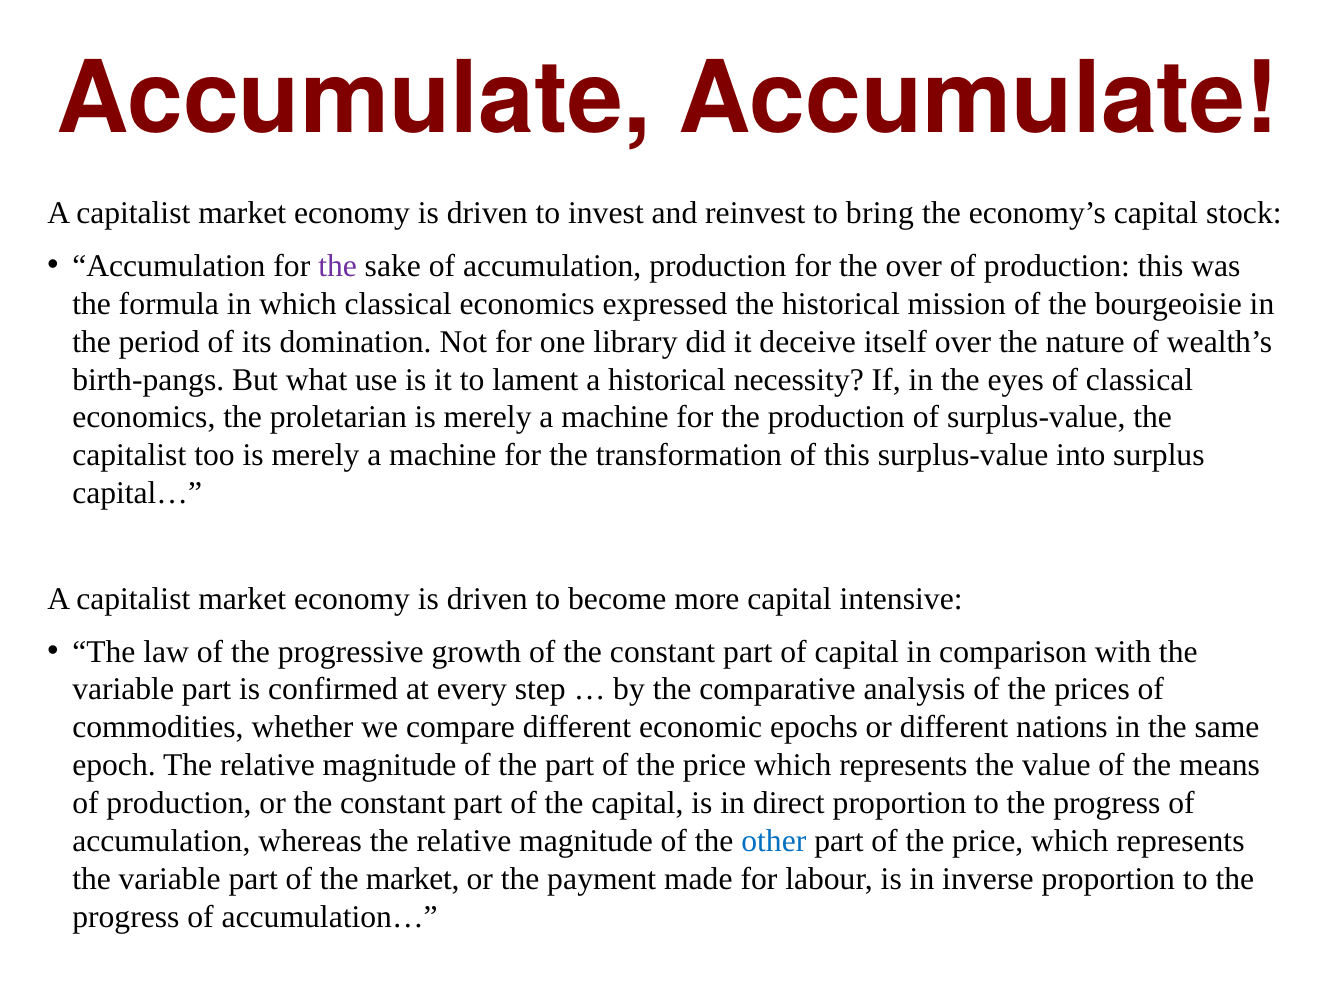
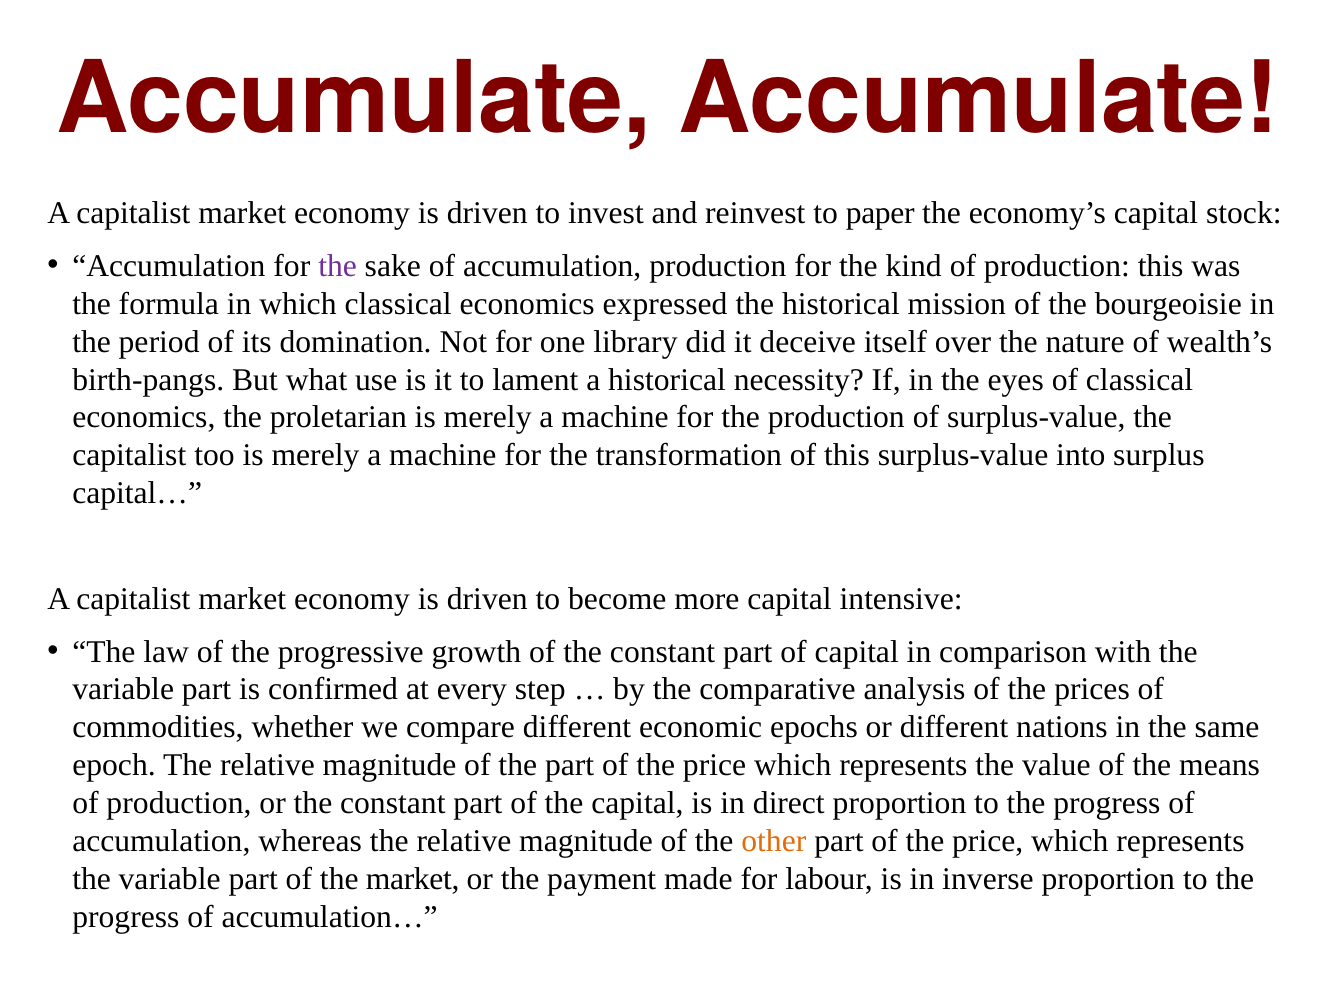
bring: bring -> paper
the over: over -> kind
other colour: blue -> orange
